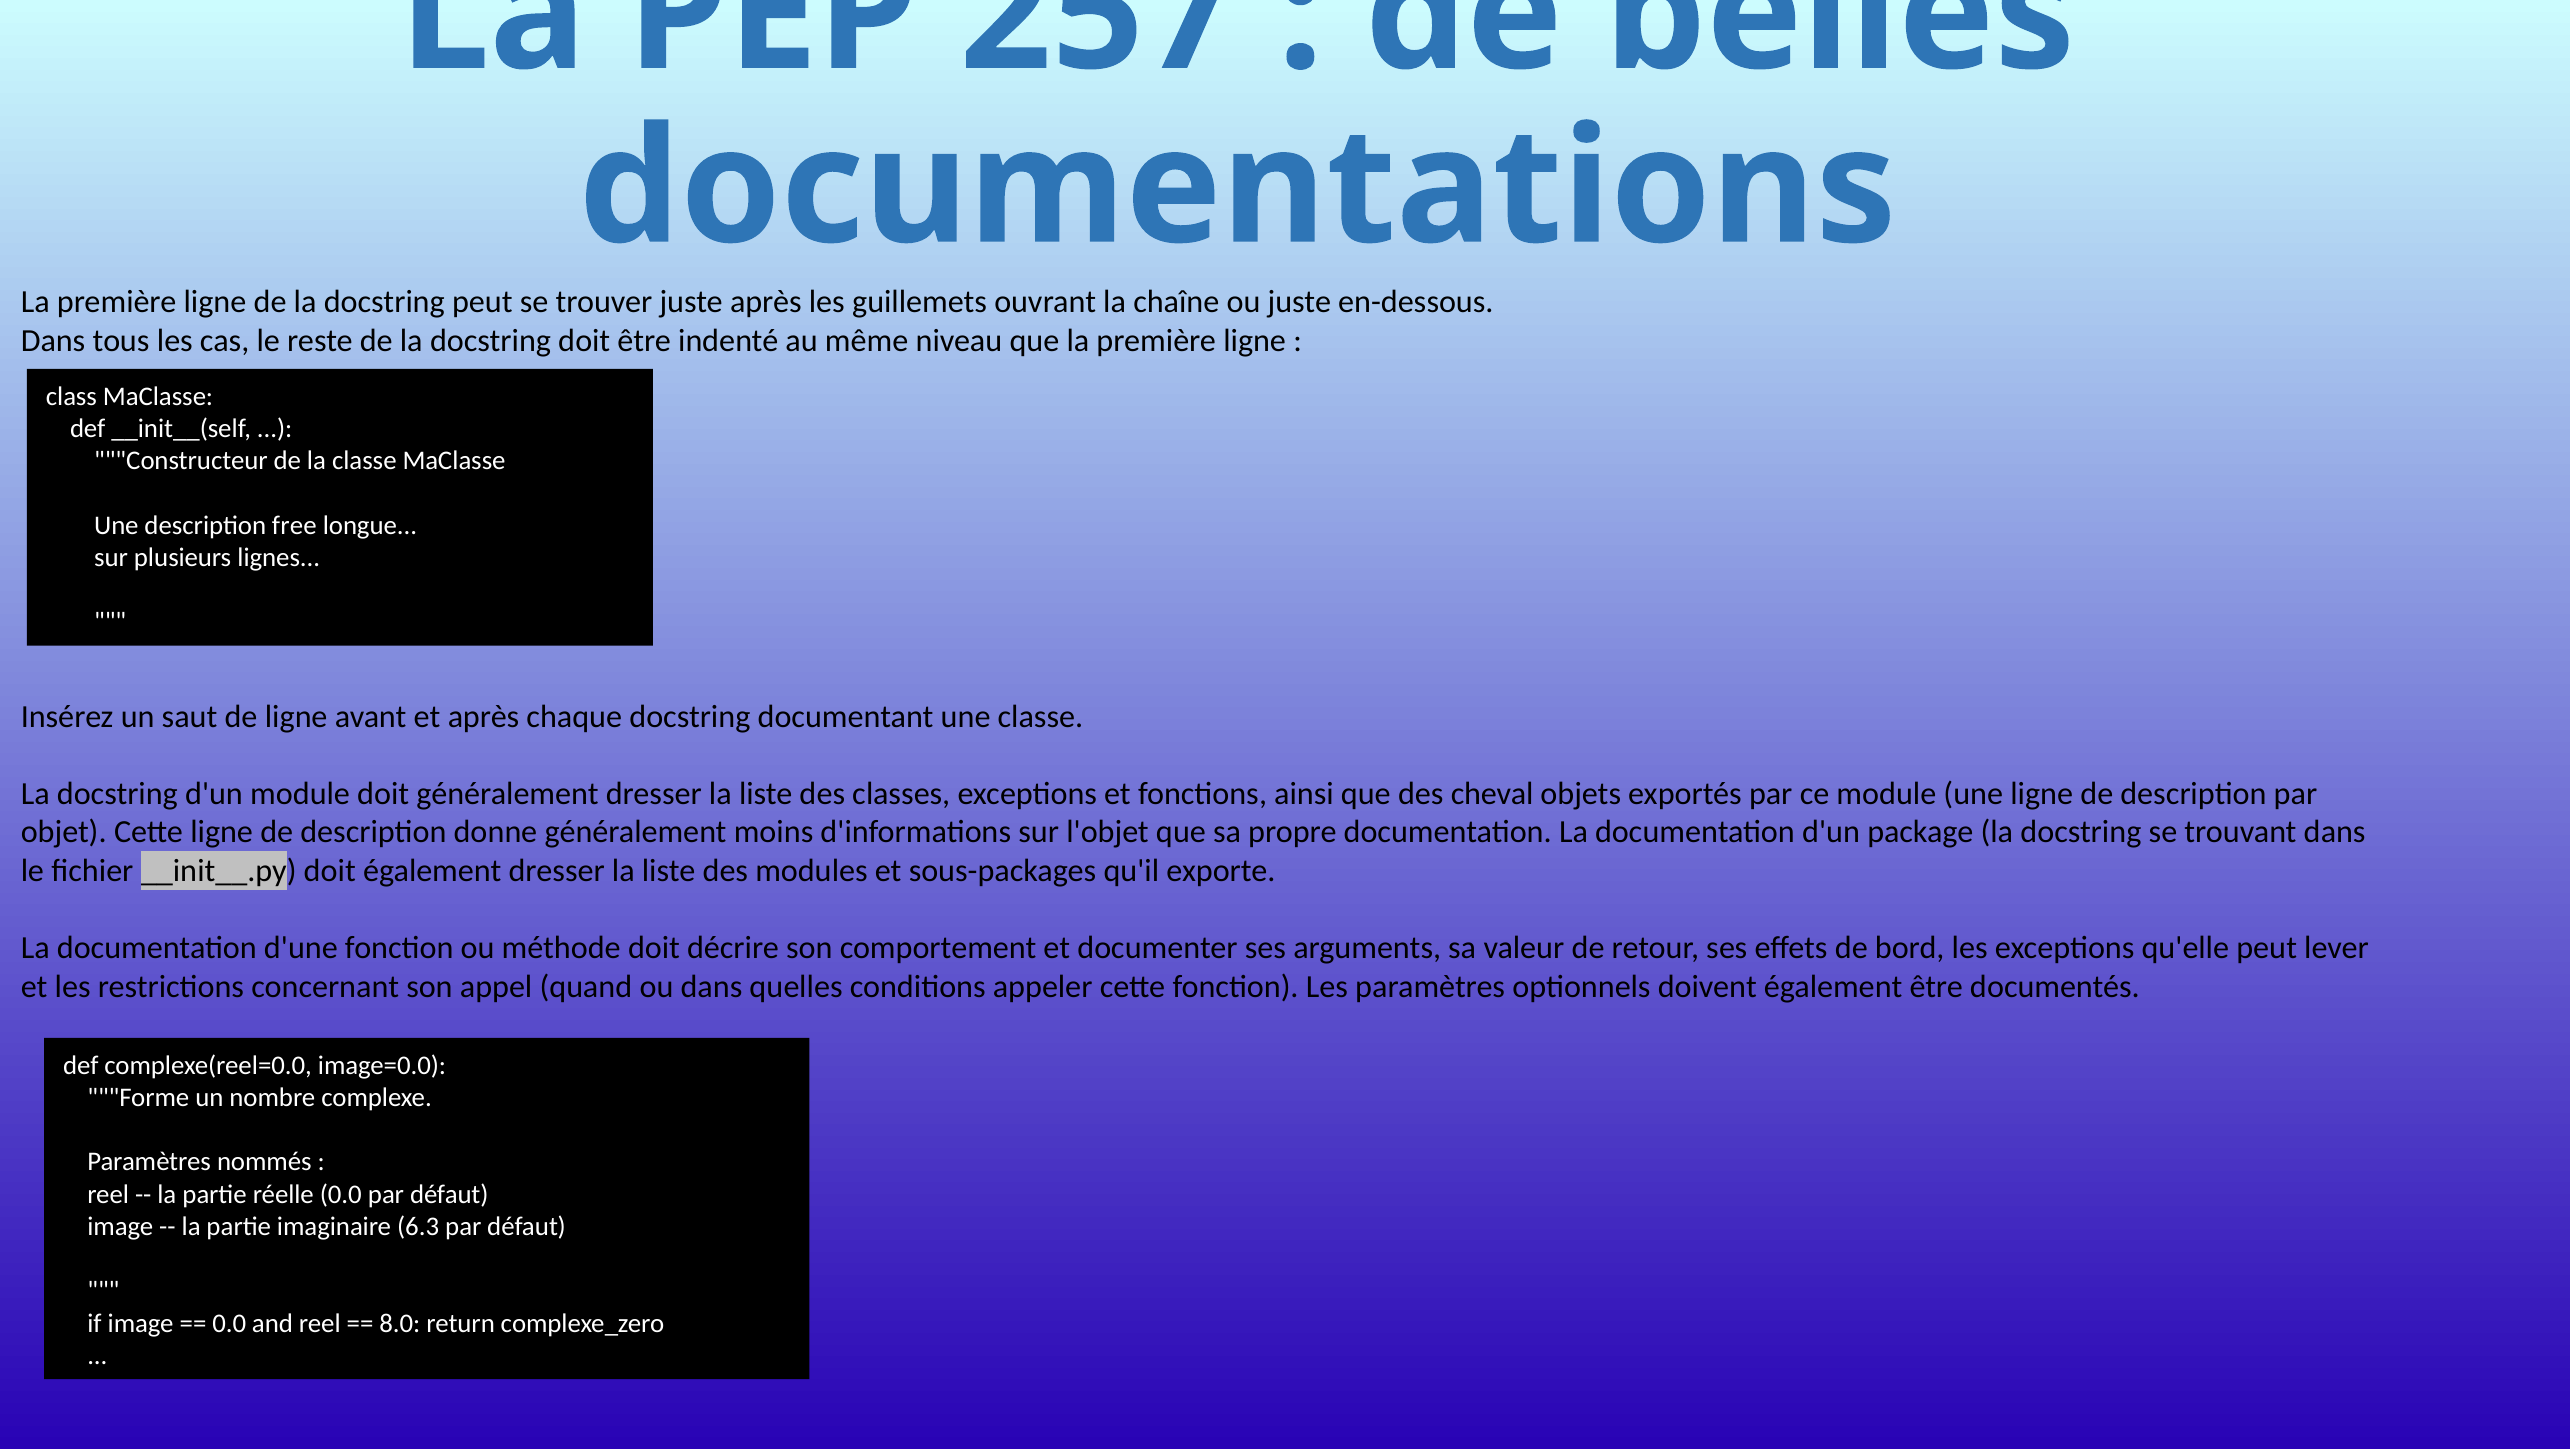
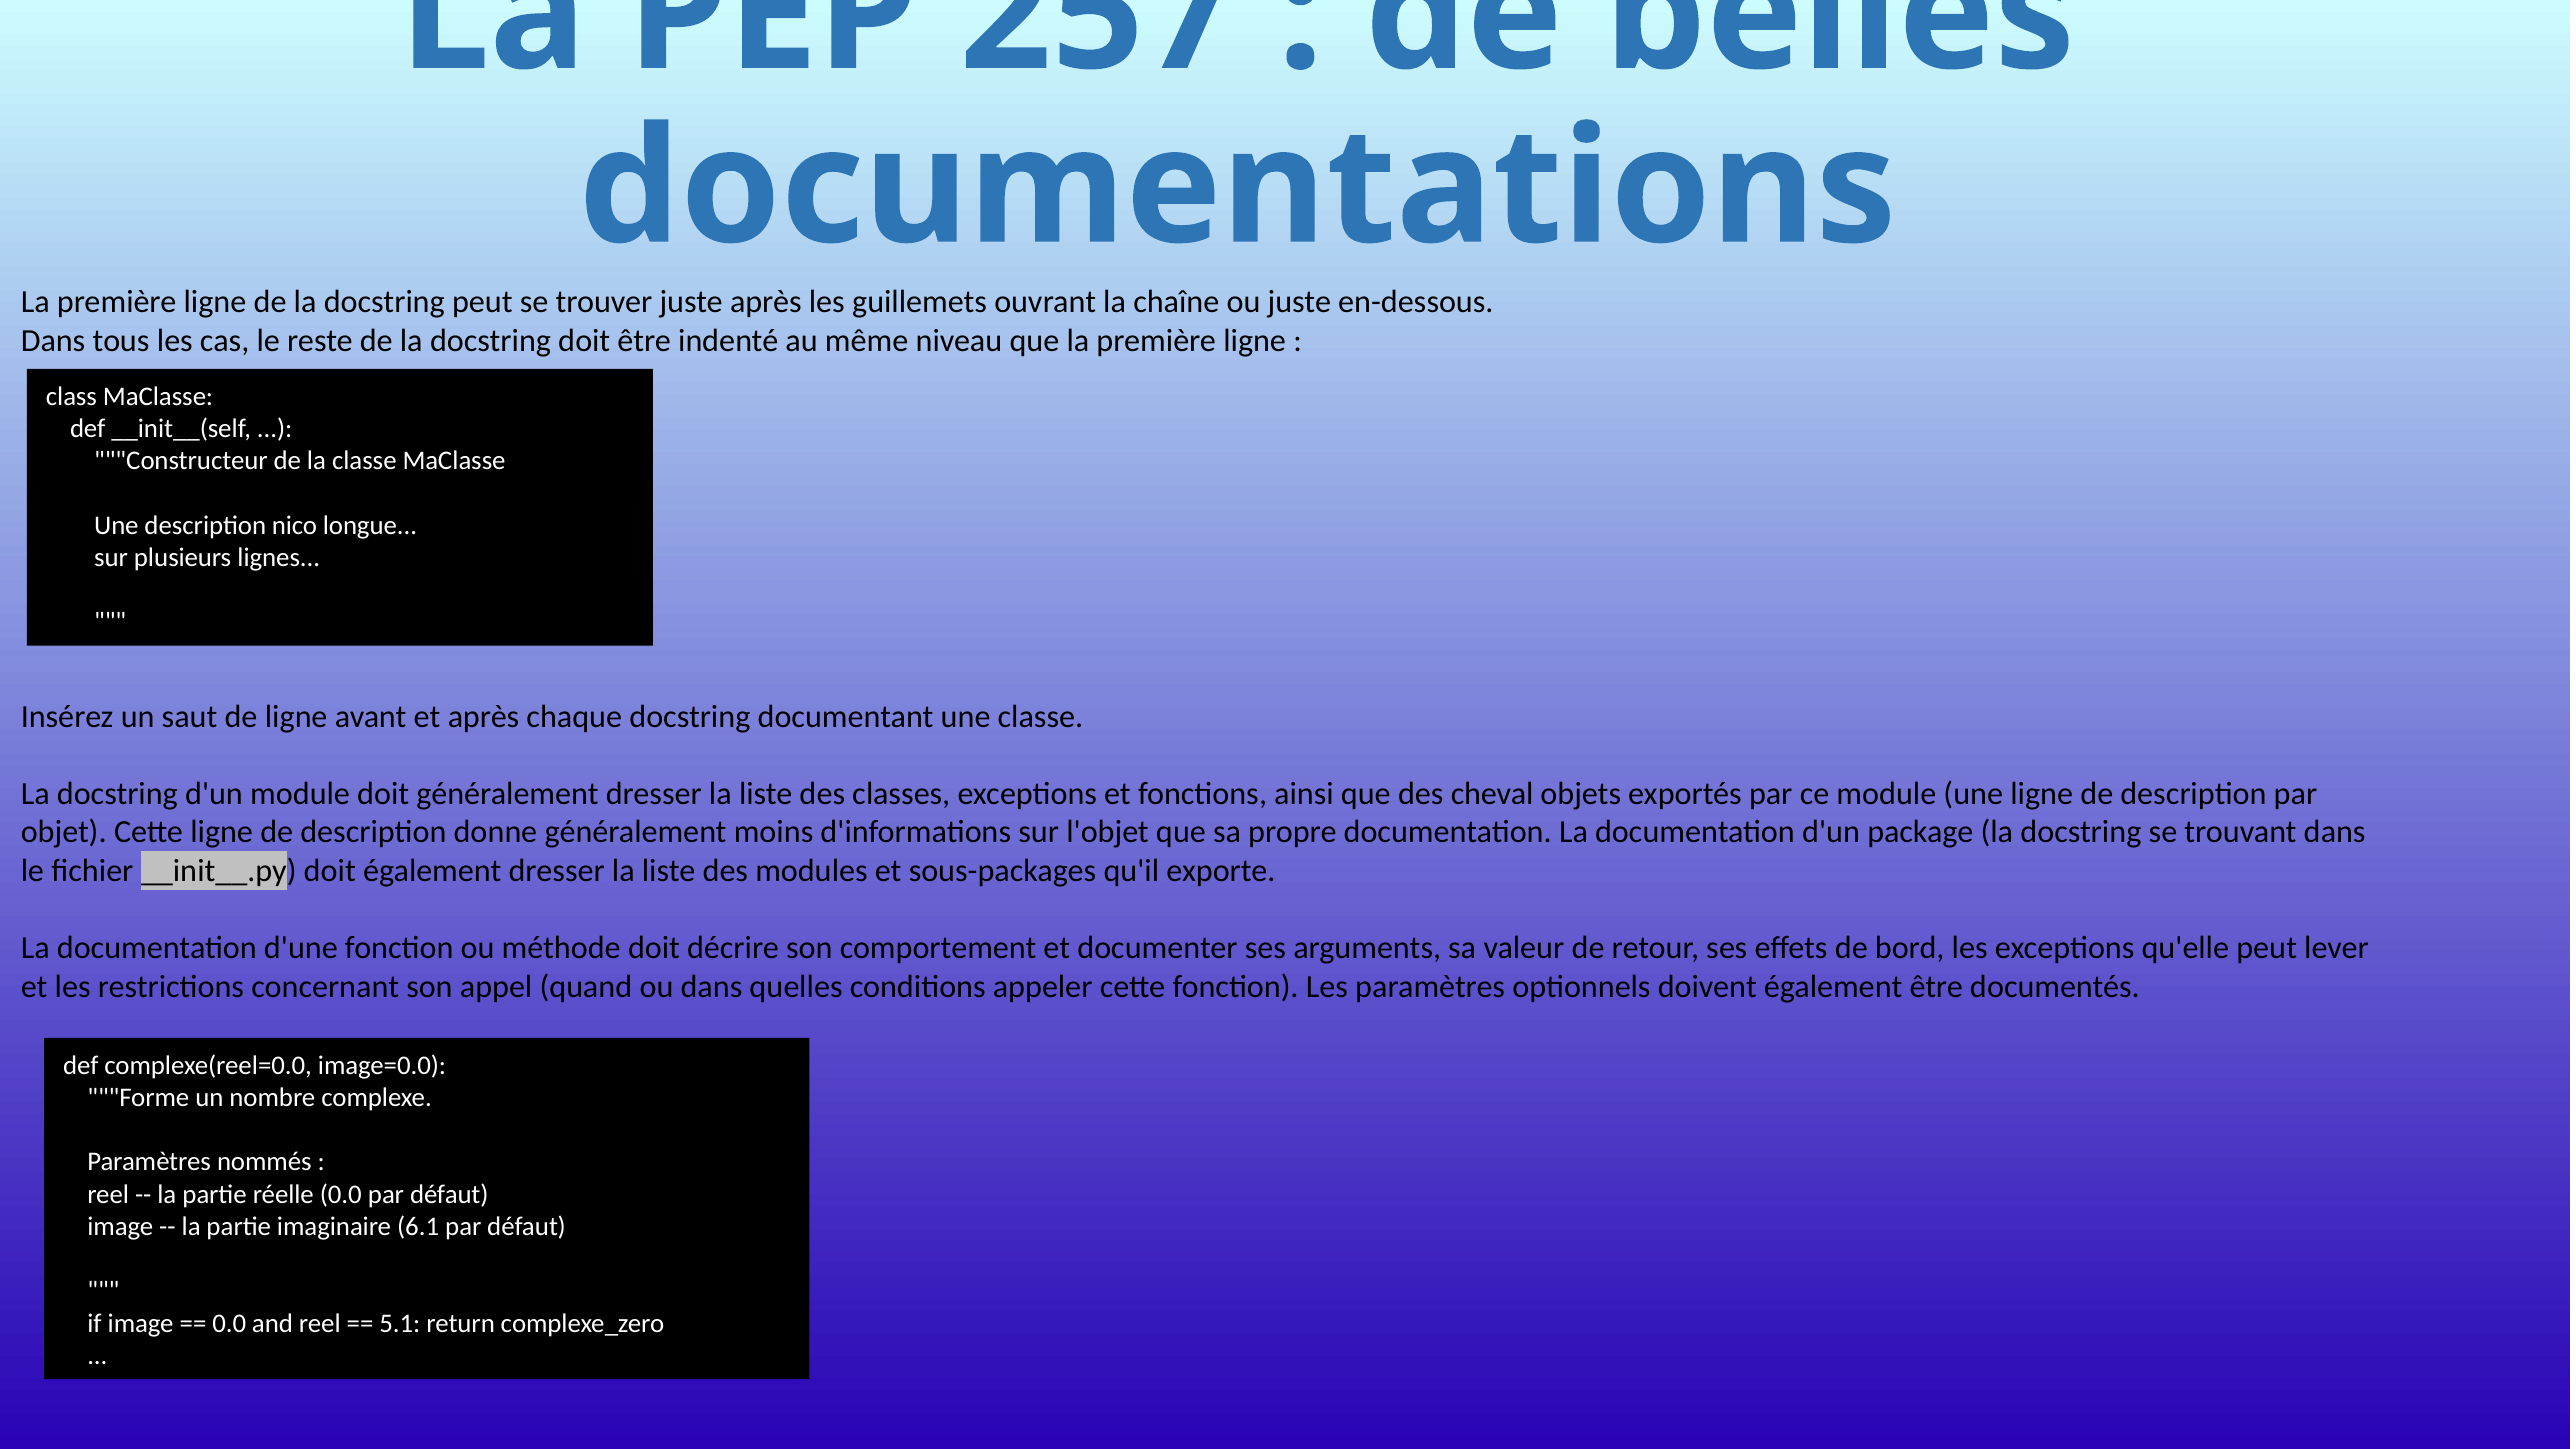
free: free -> nico
6.3: 6.3 -> 6.1
8.0: 8.0 -> 5.1
